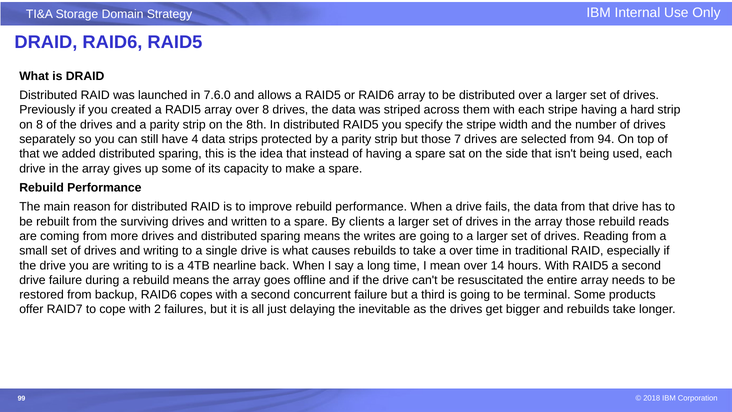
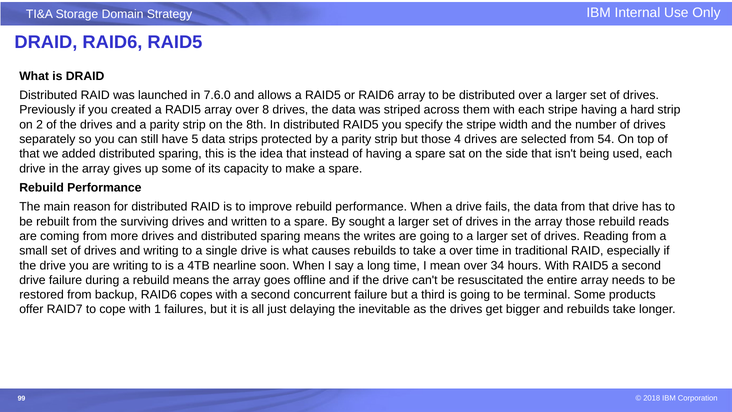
on 8: 8 -> 2
4: 4 -> 5
7: 7 -> 4
94: 94 -> 54
clients: clients -> sought
back: back -> soon
14: 14 -> 34
2: 2 -> 1
